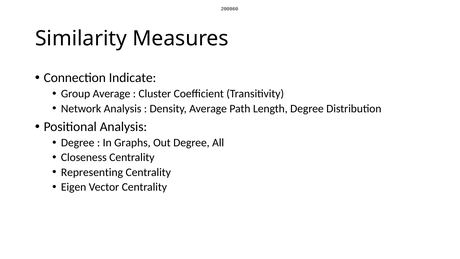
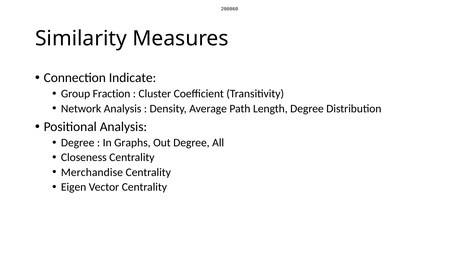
Group Average: Average -> Fraction
Representing: Representing -> Merchandise
